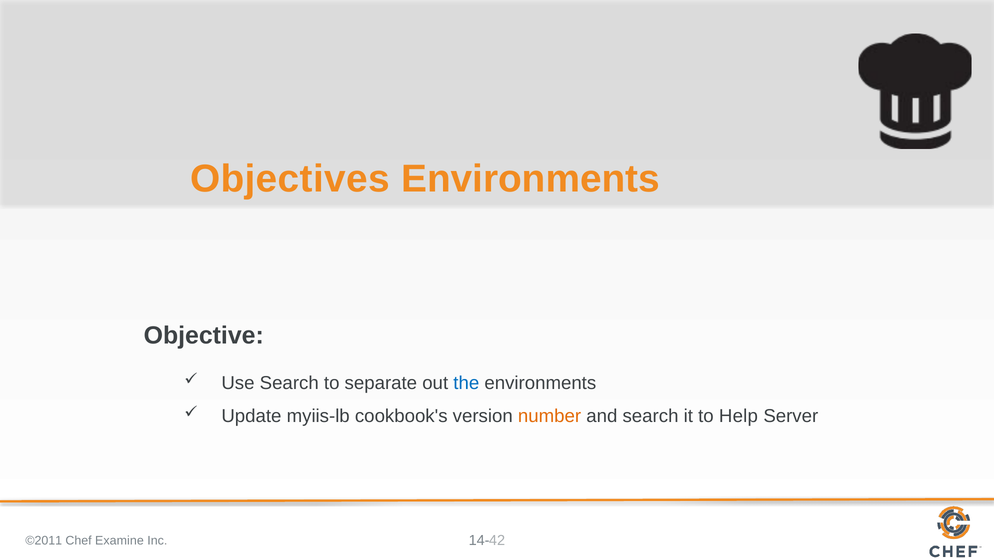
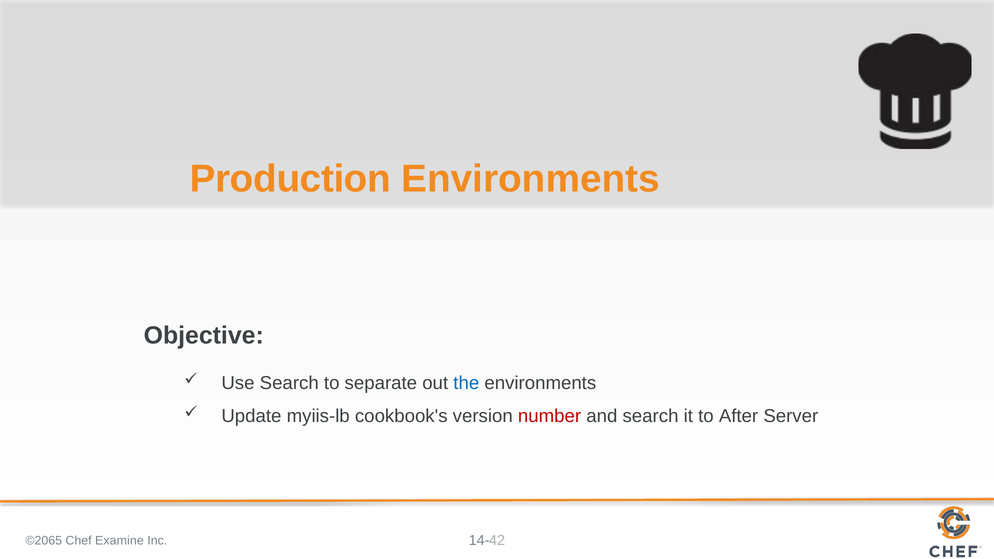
Objectives: Objectives -> Production
number colour: orange -> red
Help: Help -> After
©2011: ©2011 -> ©2065
